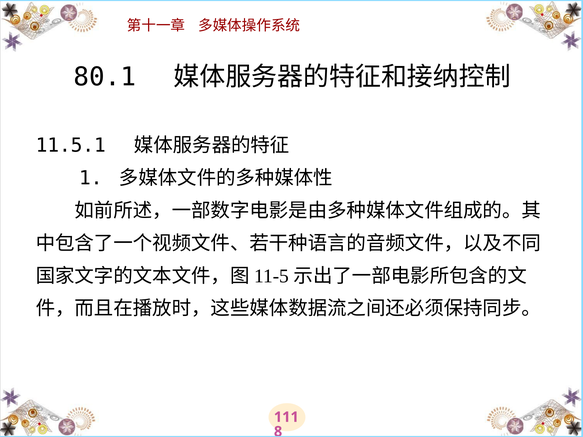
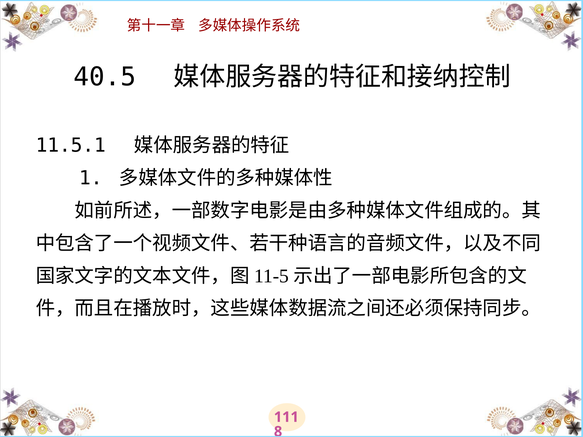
80.1: 80.1 -> 40.5
